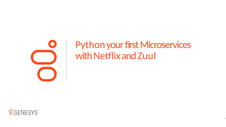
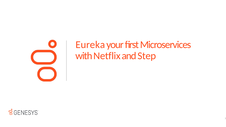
Python: Python -> Eureka
Zuul: Zuul -> Step
